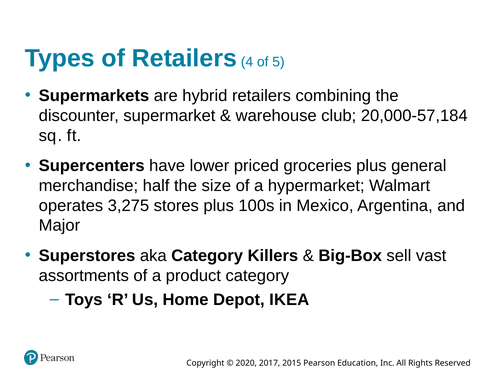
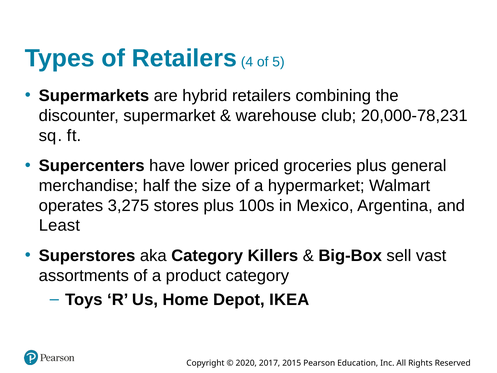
20,000-57,184: 20,000-57,184 -> 20,000-78,231
Major: Major -> Least
